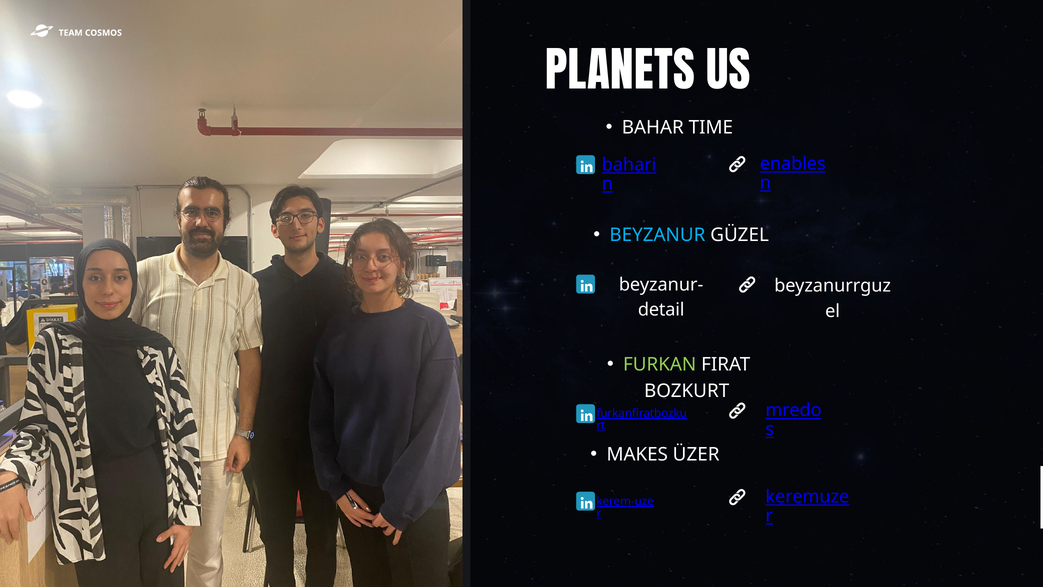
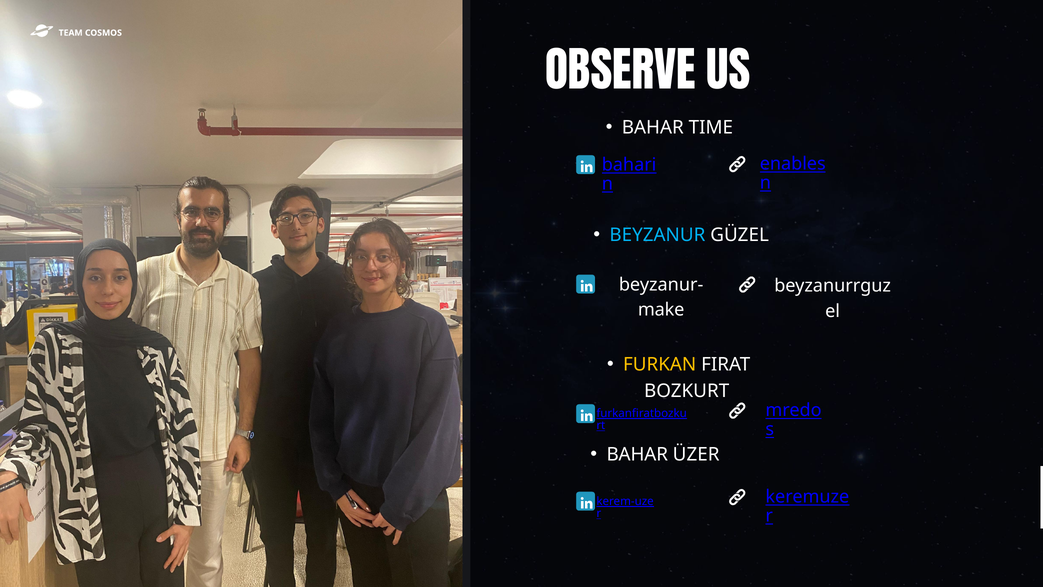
PLANETS: PLANETS -> OBSERVE
detail: detail -> make
FURKAN colour: light green -> yellow
MAKES at (637, 454): MAKES -> BAHAR
